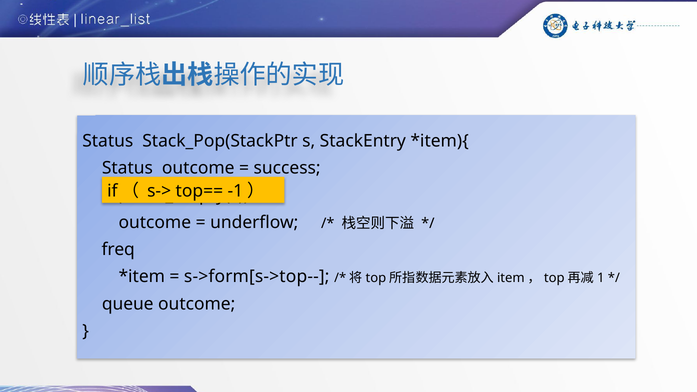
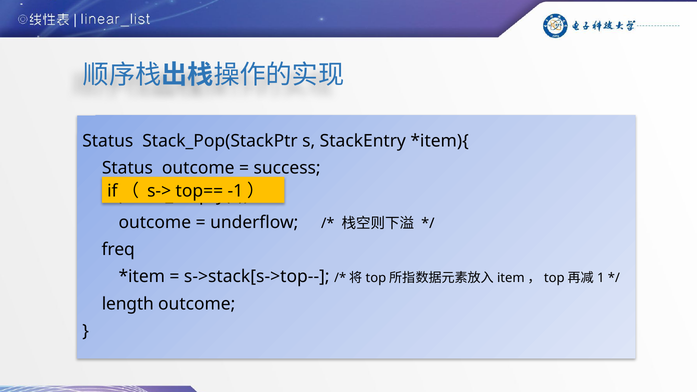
s->form[s->top--: s->form[s->top-- -> s->stack[s->top--
queue: queue -> length
